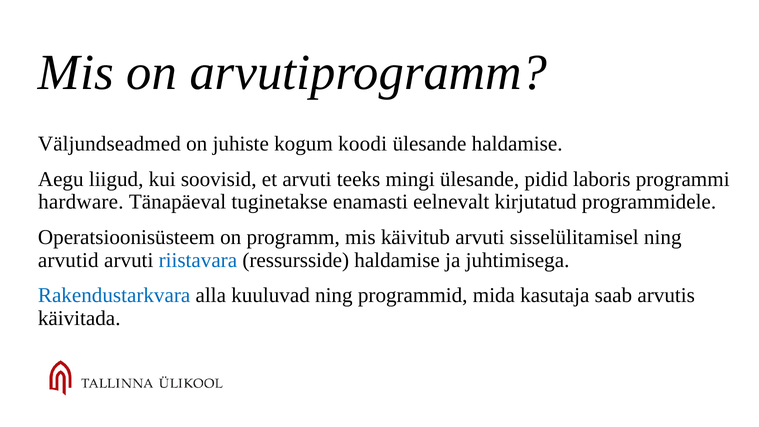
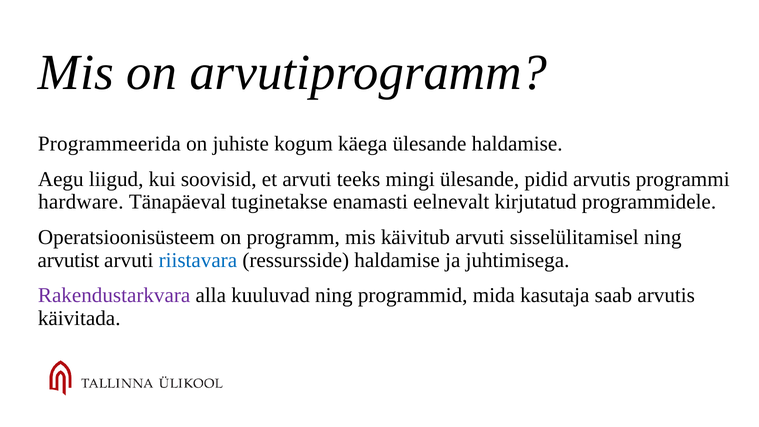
Väljundseadmed: Väljundseadmed -> Programmeerida
koodi: koodi -> käega
pidid laboris: laboris -> arvutis
arvutid: arvutid -> arvutist
Rakendustarkvara colour: blue -> purple
